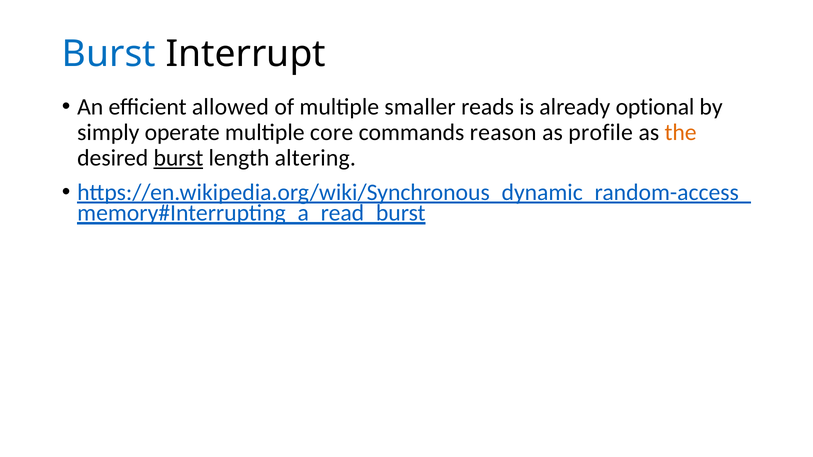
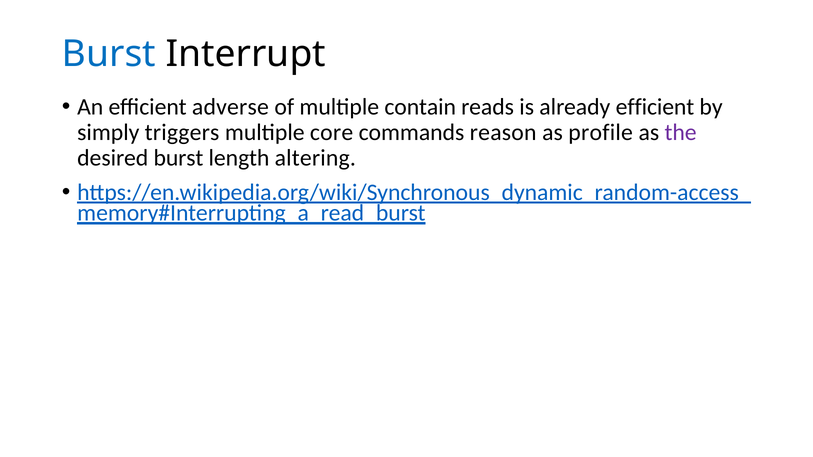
allowed: allowed -> adverse
smaller: smaller -> contain
already optional: optional -> efficient
operate: operate -> triggers
the colour: orange -> purple
burst at (178, 158) underline: present -> none
